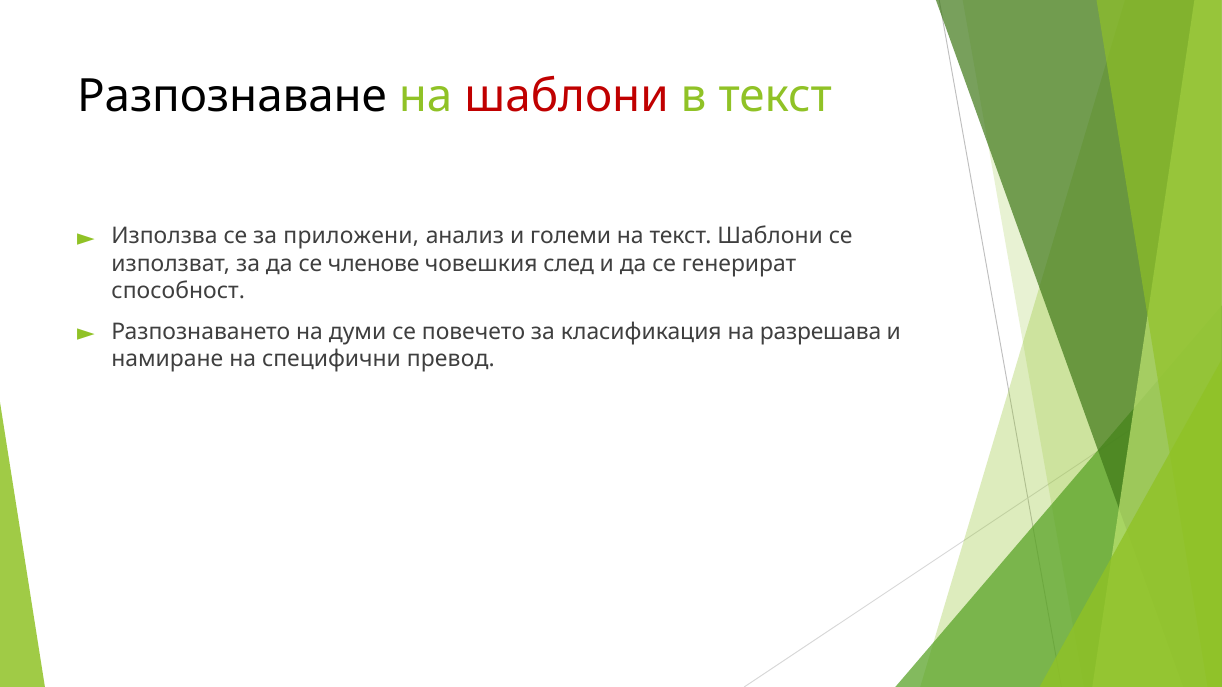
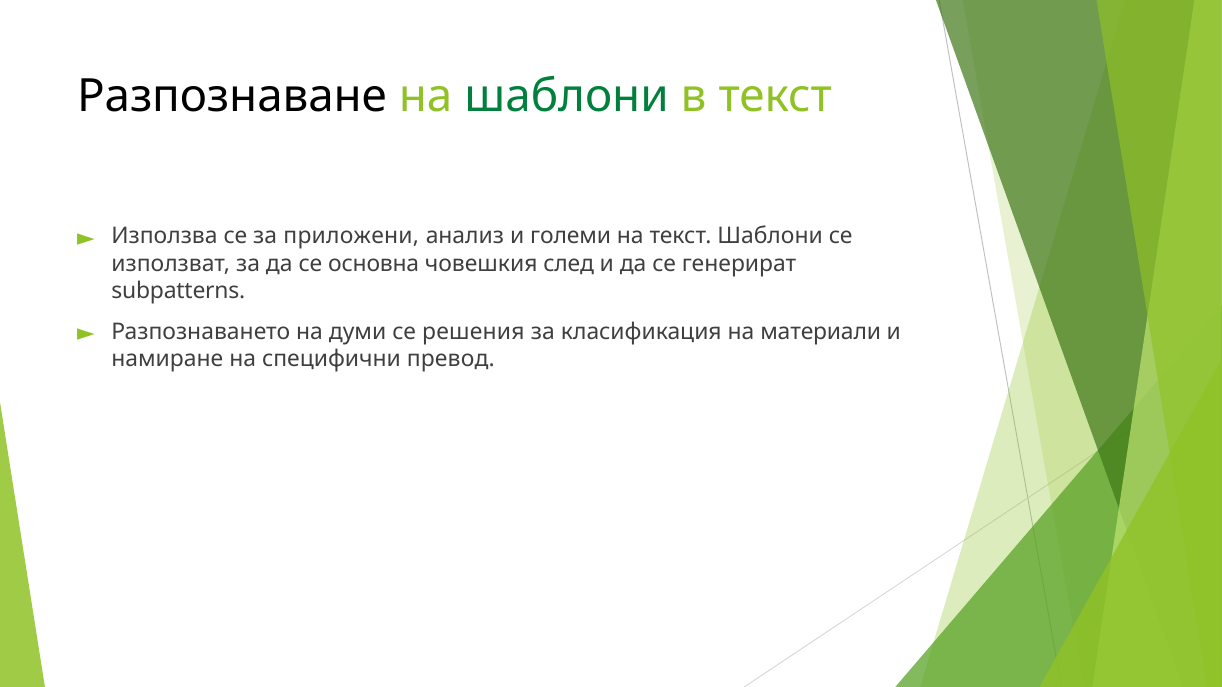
шаблони at (567, 96) colour: red -> green
членове: членове -> основна
способност: способност -> subpatterns
повечето: повечето -> решения
разрешава: разрешава -> материали
